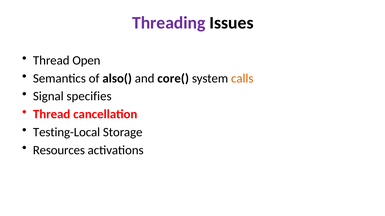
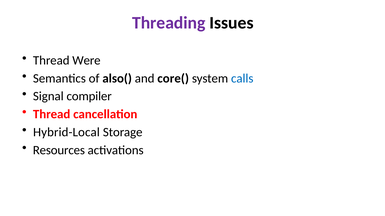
Open: Open -> Were
calls colour: orange -> blue
specifies: specifies -> compiler
Testing-Local: Testing-Local -> Hybrid-Local
